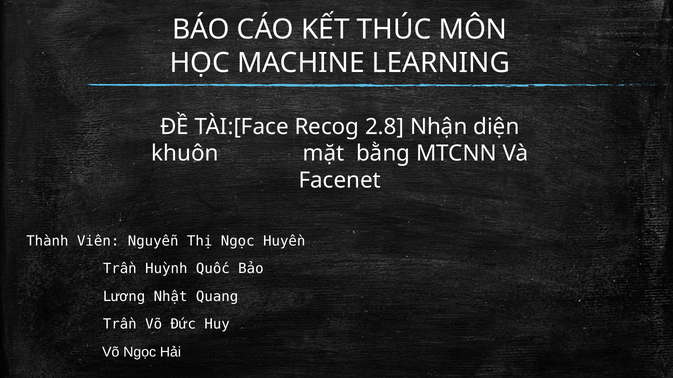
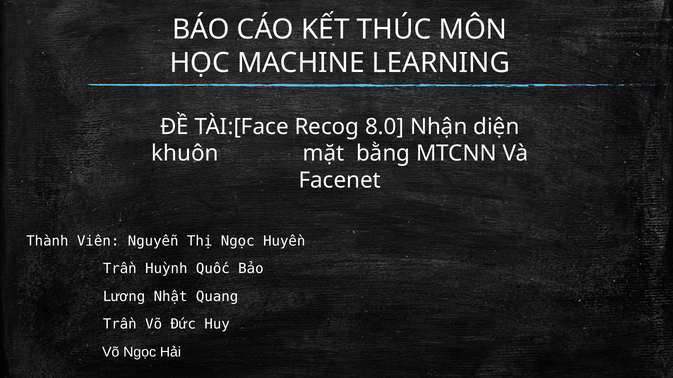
2.8: 2.8 -> 8.0
